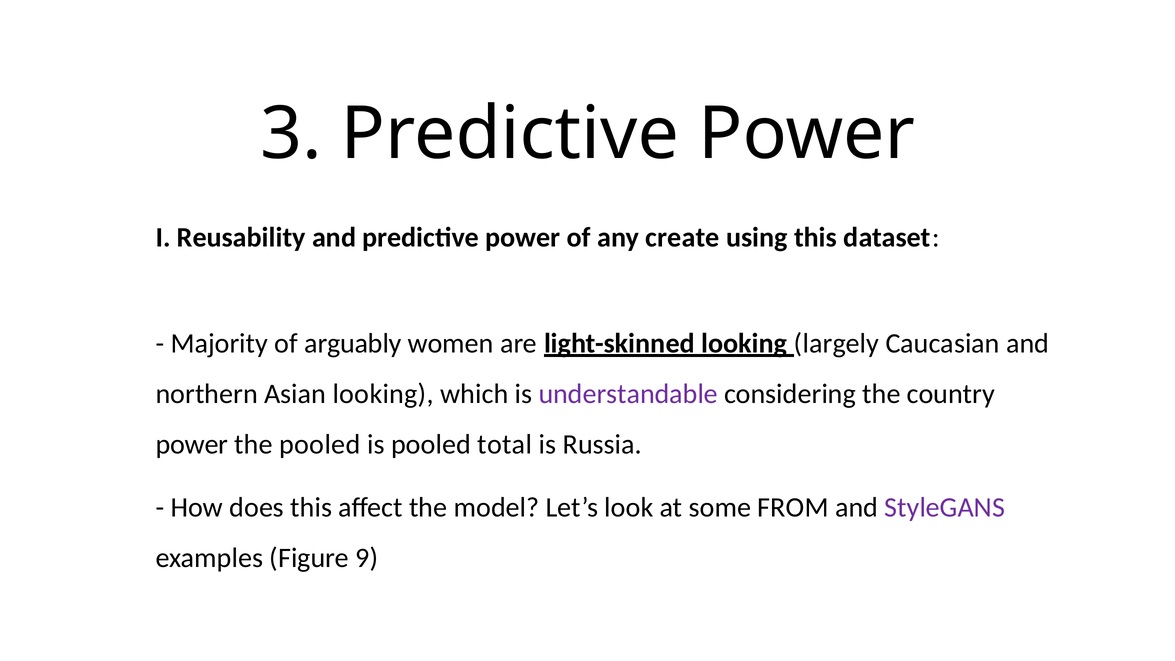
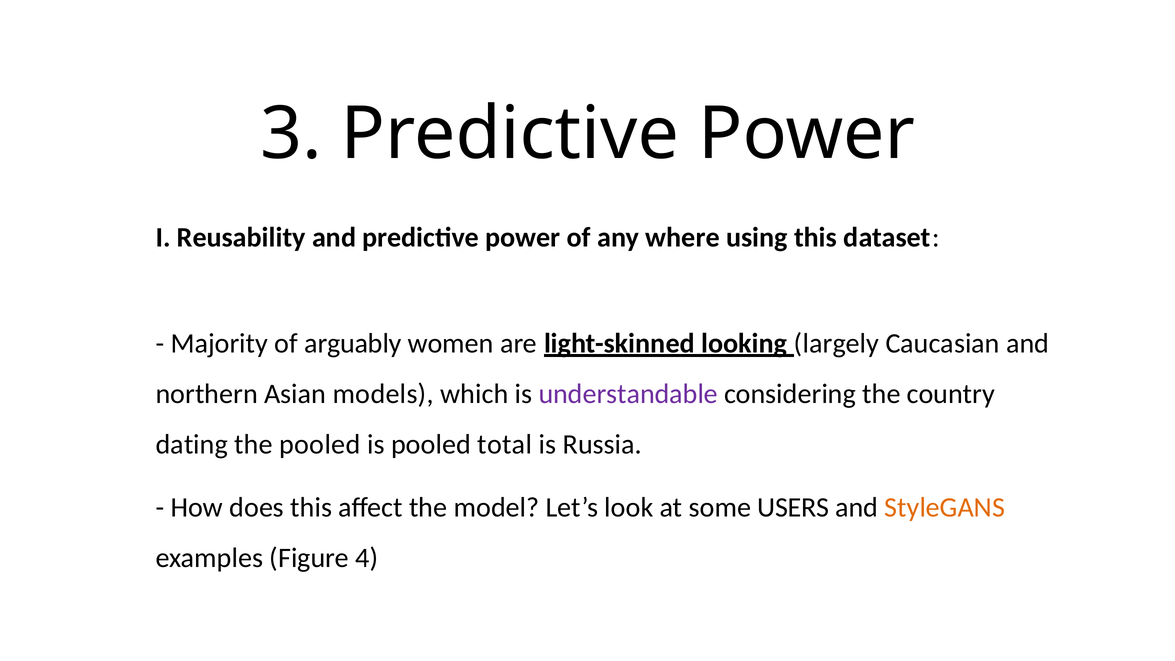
create: create -> where
Asian looking: looking -> models
power at (192, 445): power -> dating
FROM: FROM -> USERS
StyleGANS colour: purple -> orange
9: 9 -> 4
